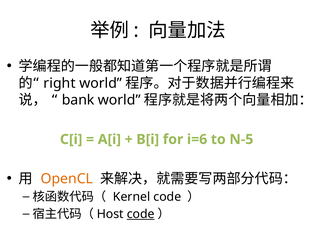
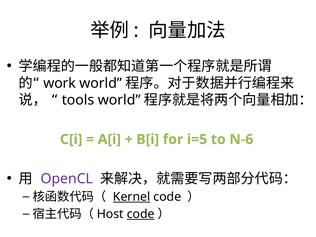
right: right -> work
bank: bank -> tools
i=6: i=6 -> i=5
N-5: N-5 -> N-6
OpenCL colour: orange -> purple
Kernel underline: none -> present
